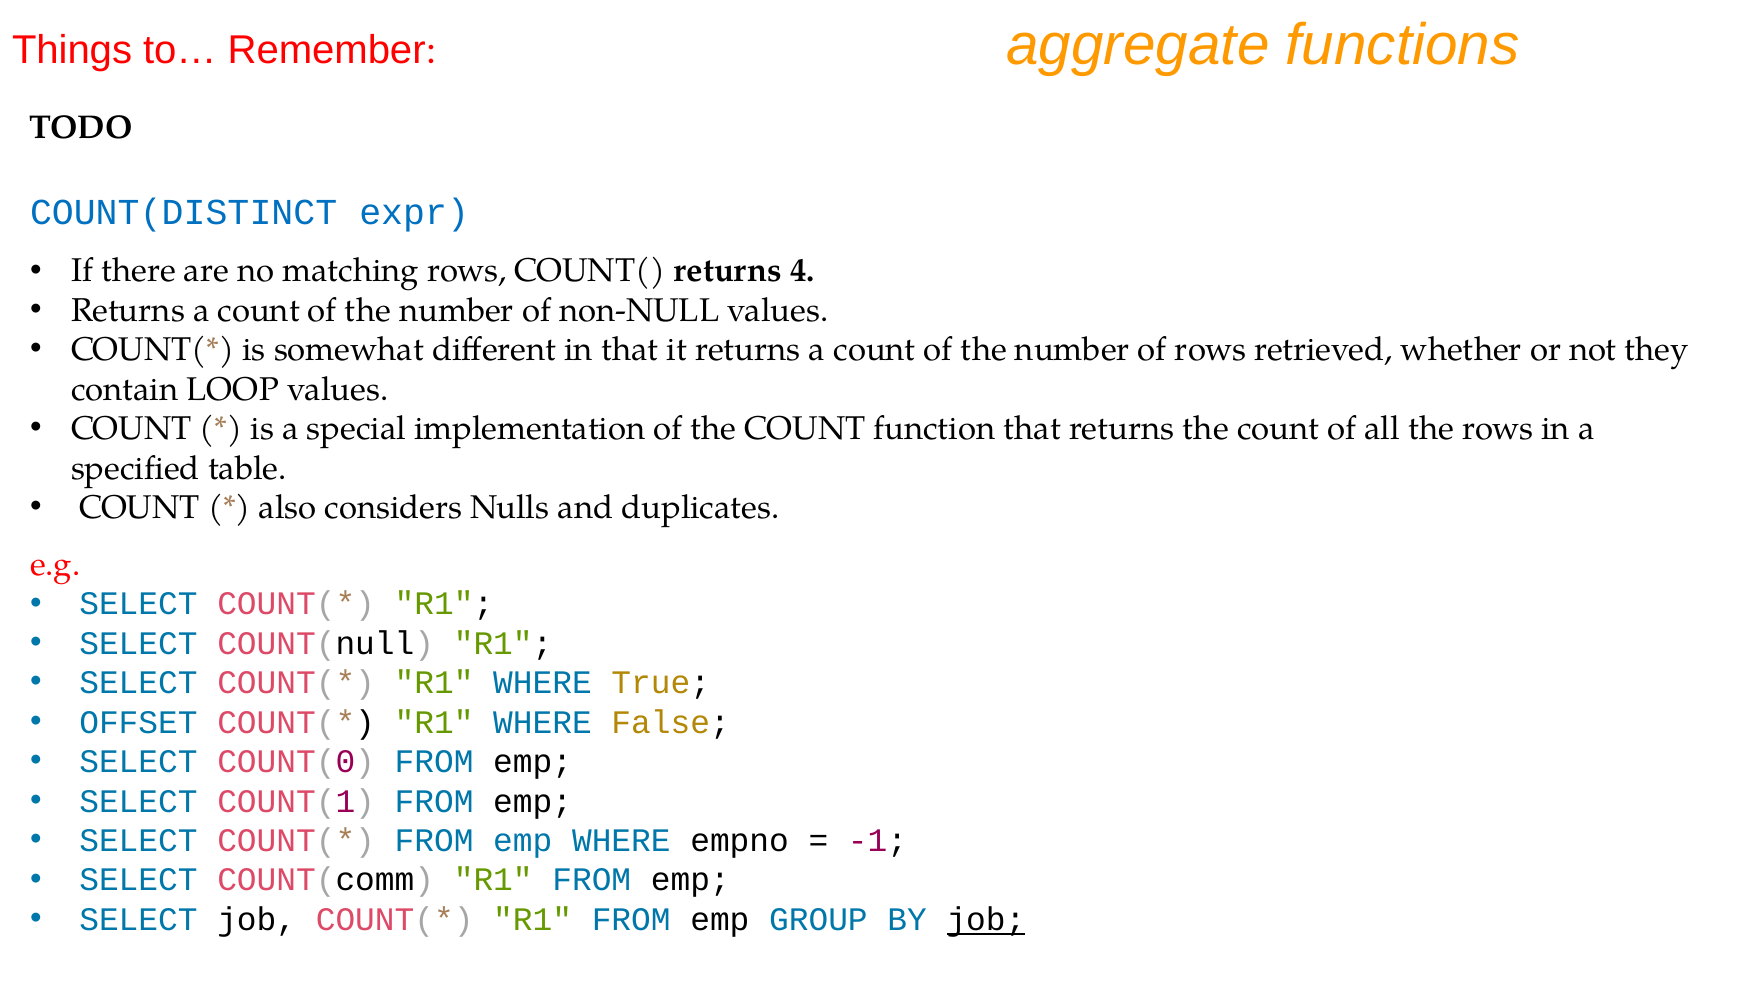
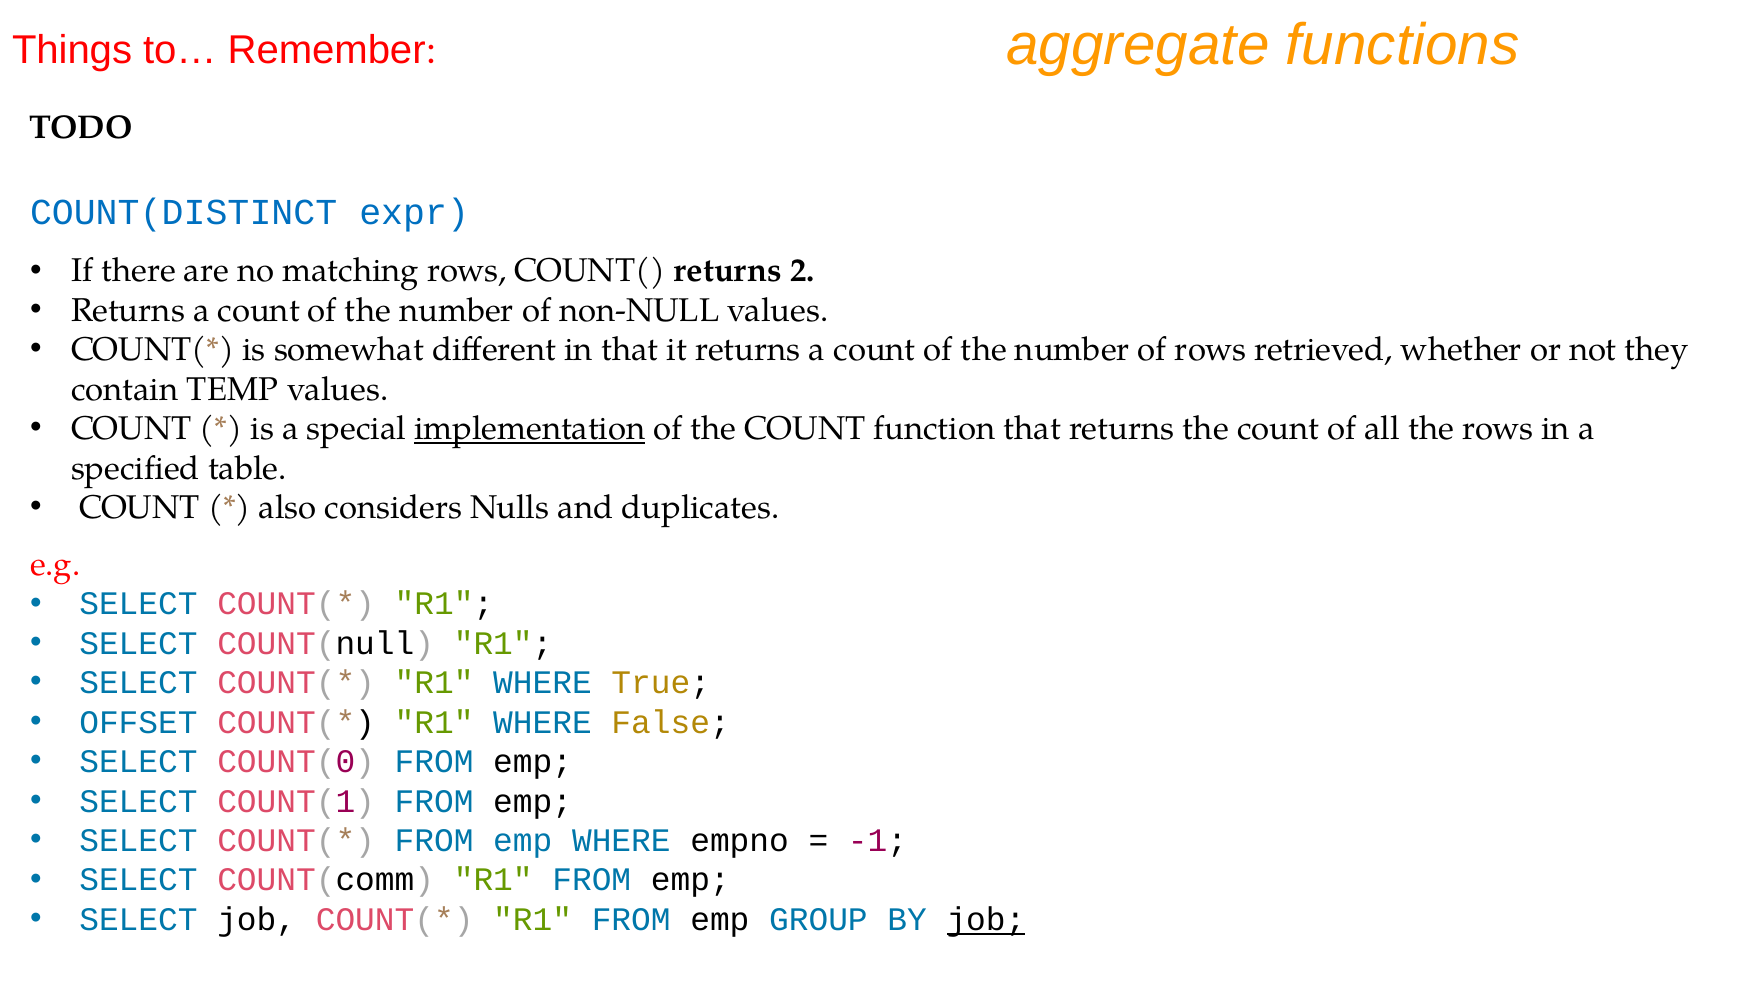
4: 4 -> 2
LOOP: LOOP -> TEMP
implementation underline: none -> present
